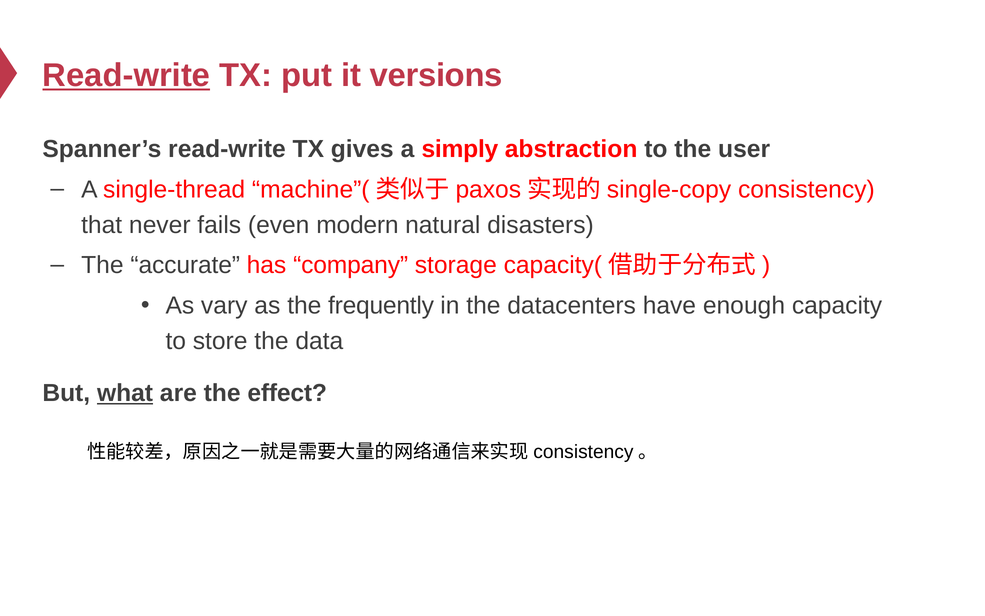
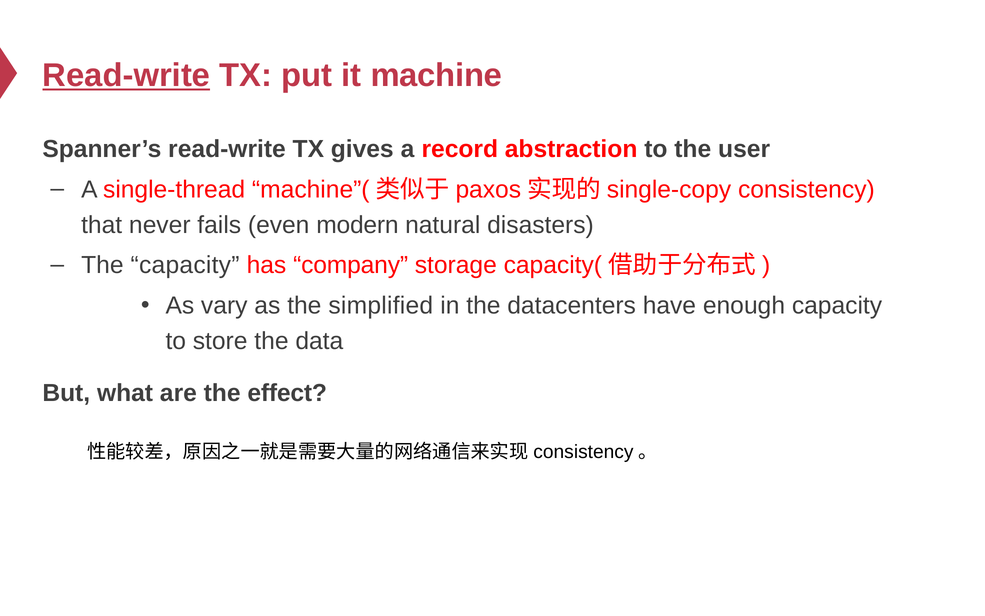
versions: versions -> machine
simply: simply -> record
The accurate: accurate -> capacity
frequently: frequently -> simplified
what underline: present -> none
